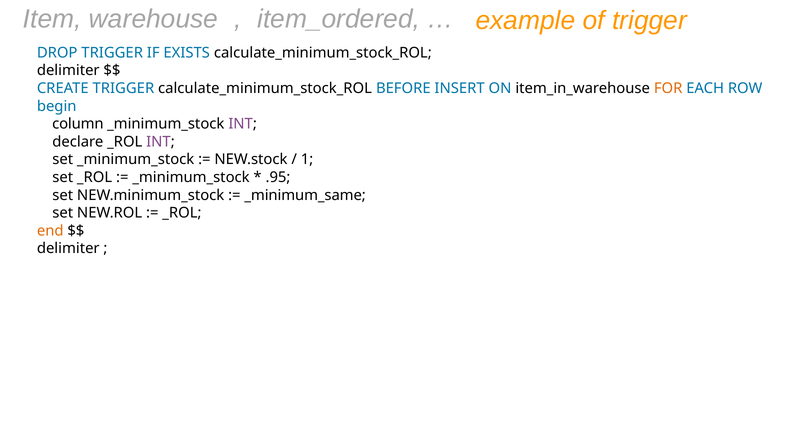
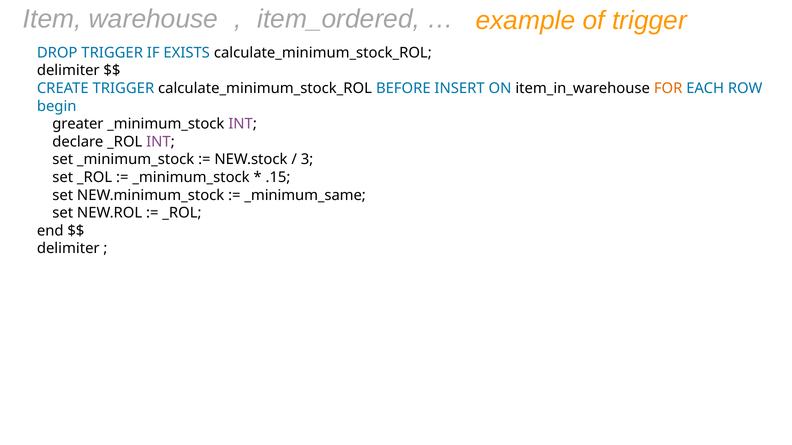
column: column -> greater
1: 1 -> 3
.95: .95 -> .15
end colour: orange -> black
